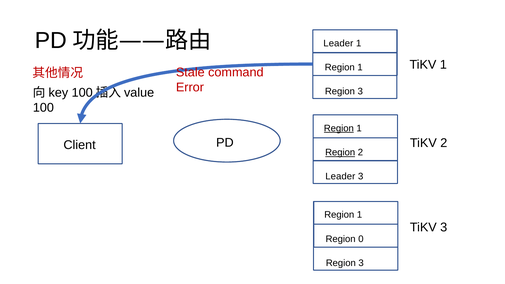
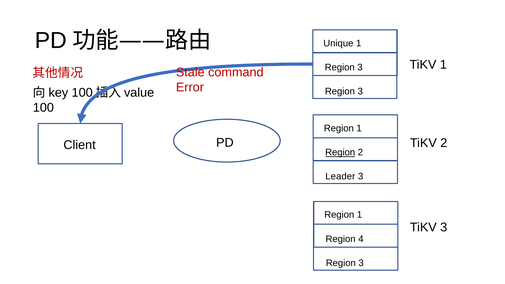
Leader at (338, 43): Leader -> Unique
1 at (360, 67): 1 -> 3
Region at (339, 128) underline: present -> none
0: 0 -> 4
